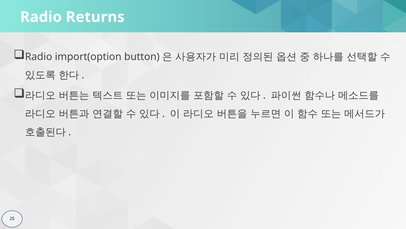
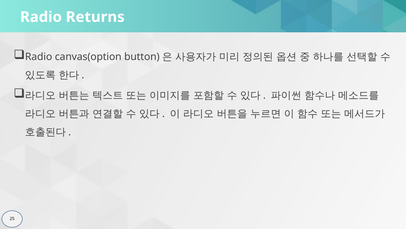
import(option: import(option -> canvas(option
